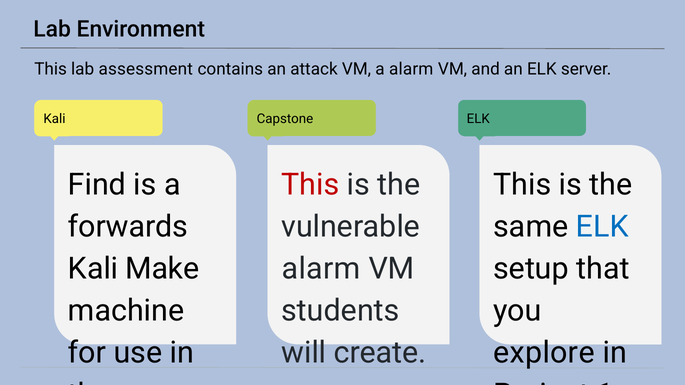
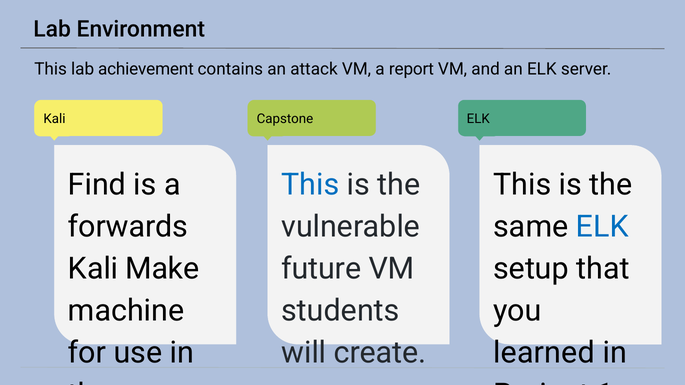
assessment: assessment -> achievement
a alarm: alarm -> report
This at (310, 185) colour: red -> blue
alarm at (321, 269): alarm -> future
explore: explore -> learned
